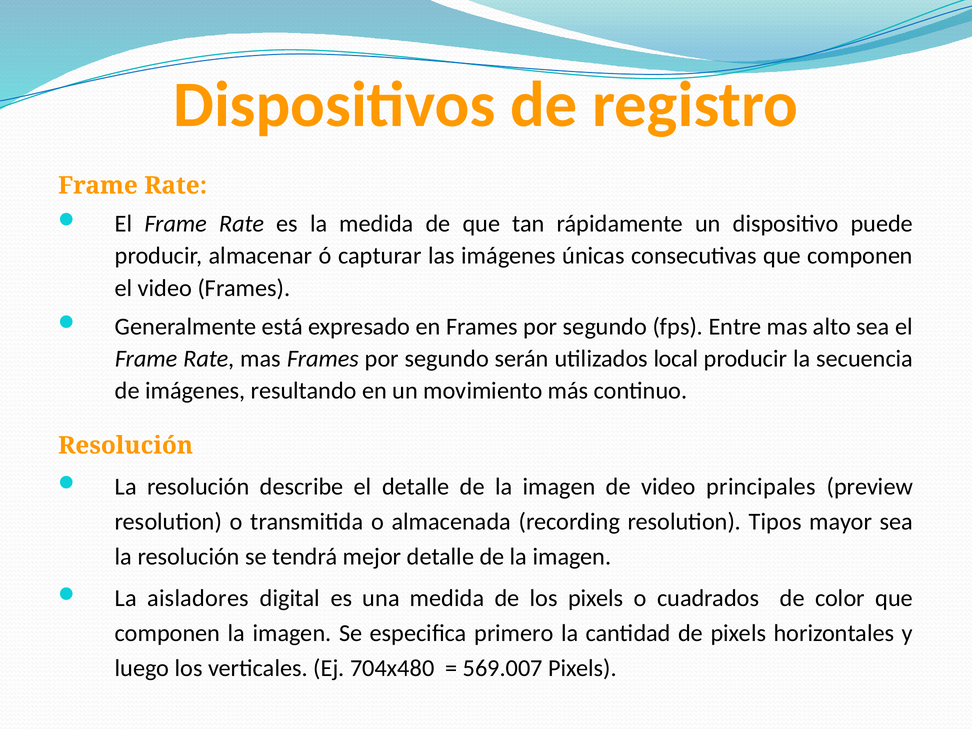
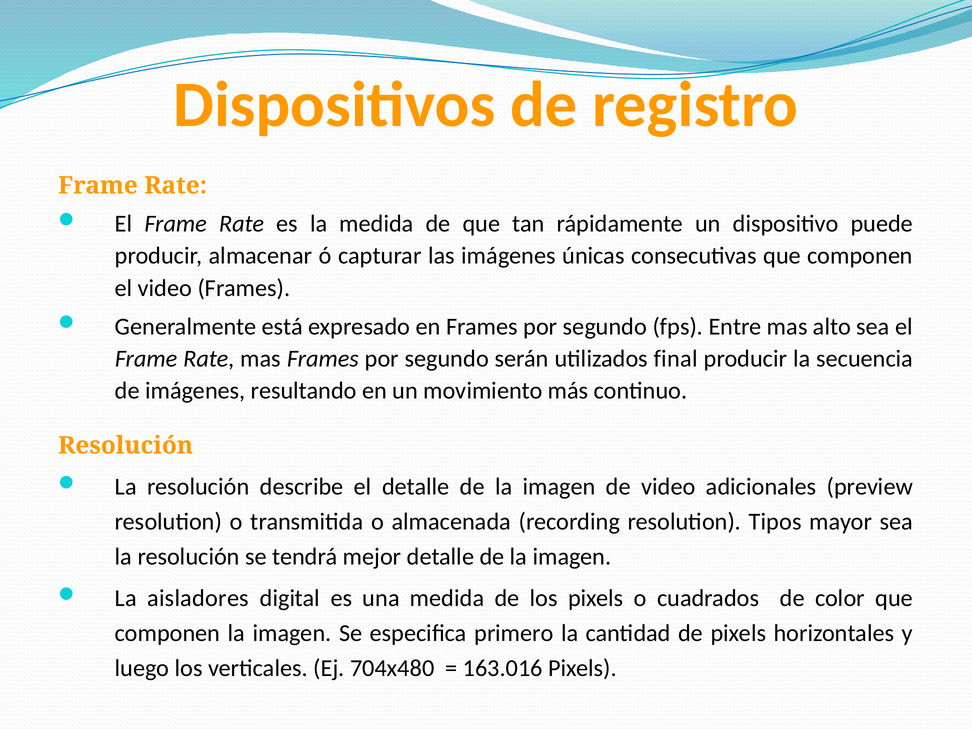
local: local -> final
principales: principales -> adicionales
569.007: 569.007 -> 163.016
